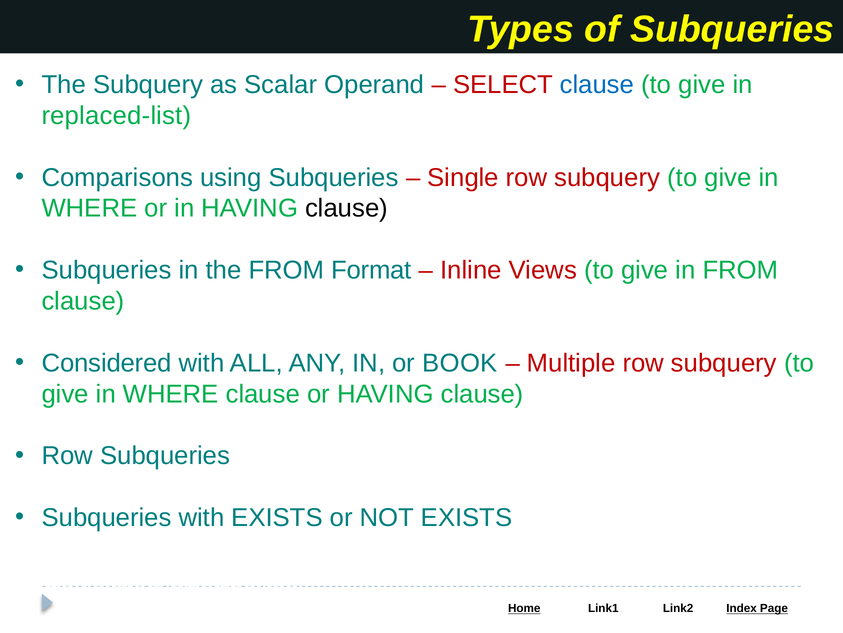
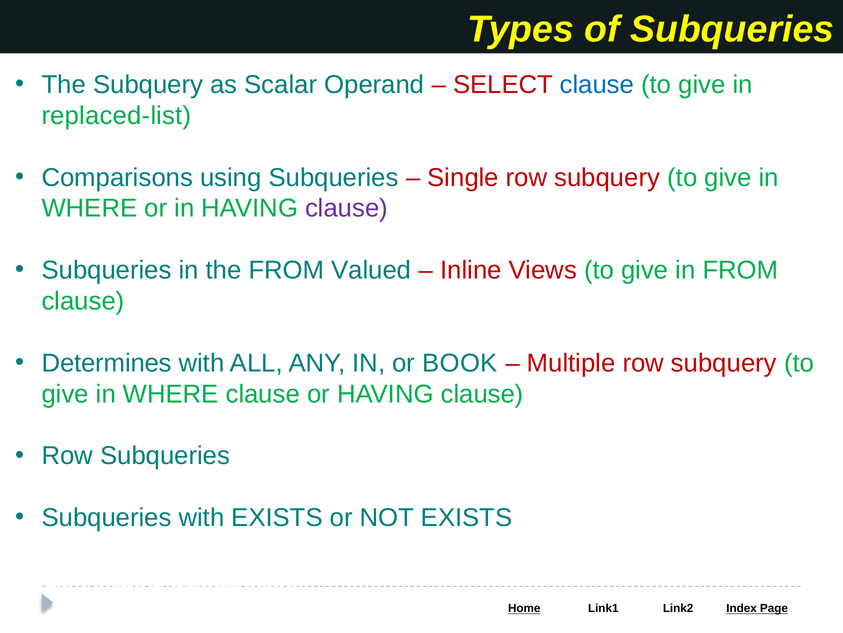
clause at (346, 208) colour: black -> purple
Format: Format -> Valued
Considered: Considered -> Determines
